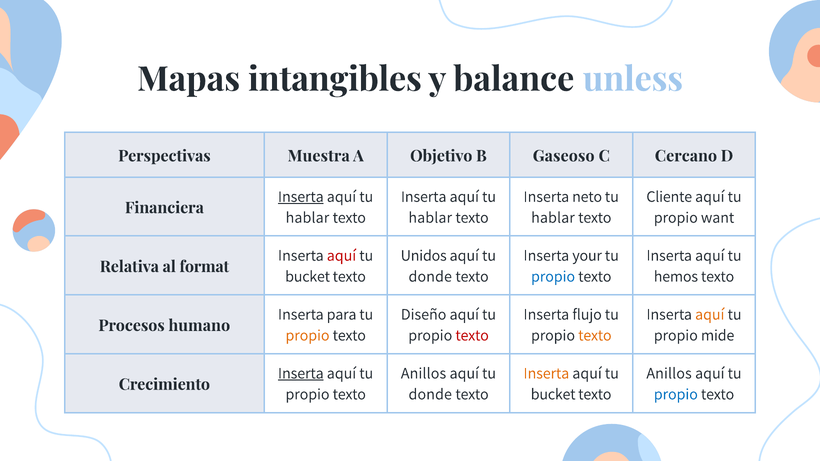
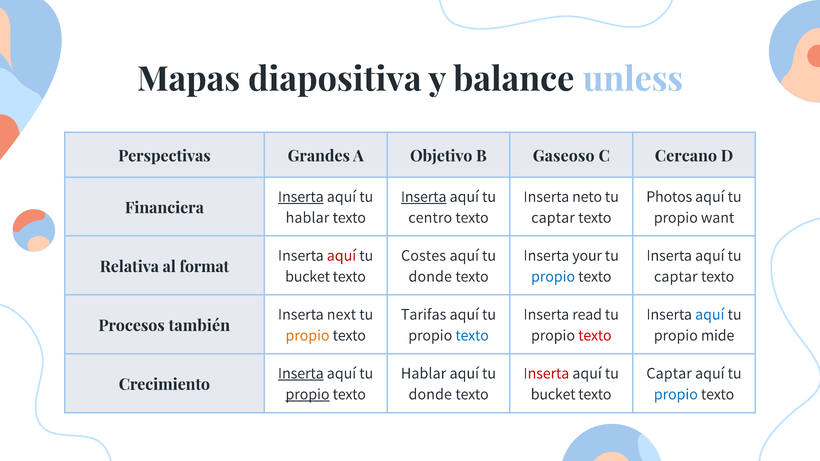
intangibles: intangibles -> diapositiva
Muestra: Muestra -> Grandes
Inserta at (424, 197) underline: none -> present
Cliente: Cliente -> Photos
hablar at (430, 218): hablar -> centro
hablar at (553, 218): hablar -> captar
Unidos: Unidos -> Costes
hemos at (676, 277): hemos -> captar
para: para -> next
Diseño: Diseño -> Tarifas
flujo: flujo -> read
aquí at (710, 315) colour: orange -> blue
humano: humano -> también
texto at (472, 335) colour: red -> blue
texto at (595, 335) colour: orange -> red
Anillos at (424, 373): Anillos -> Hablar
Inserta at (546, 373) colour: orange -> red
Anillos at (669, 373): Anillos -> Captar
propio at (308, 394) underline: none -> present
